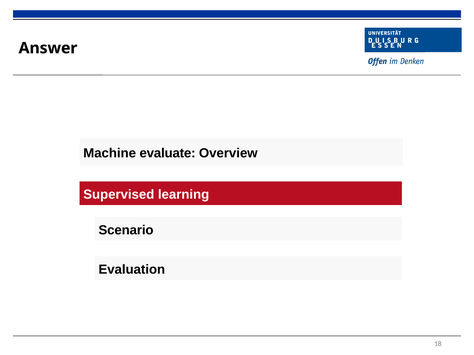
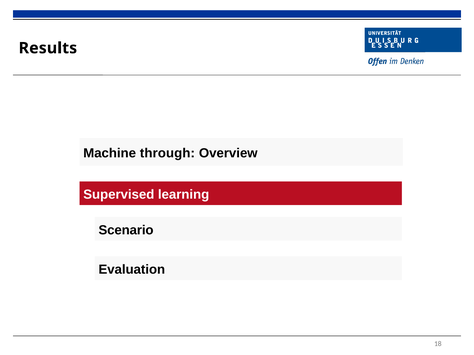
Answer: Answer -> Results
evaluate: evaluate -> through
